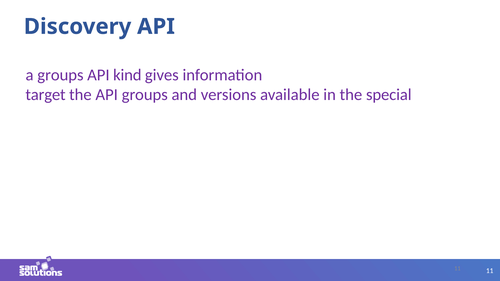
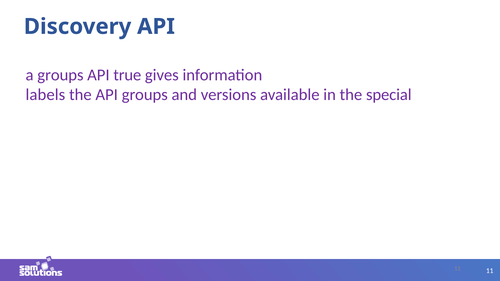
kind: kind -> true
target: target -> labels
